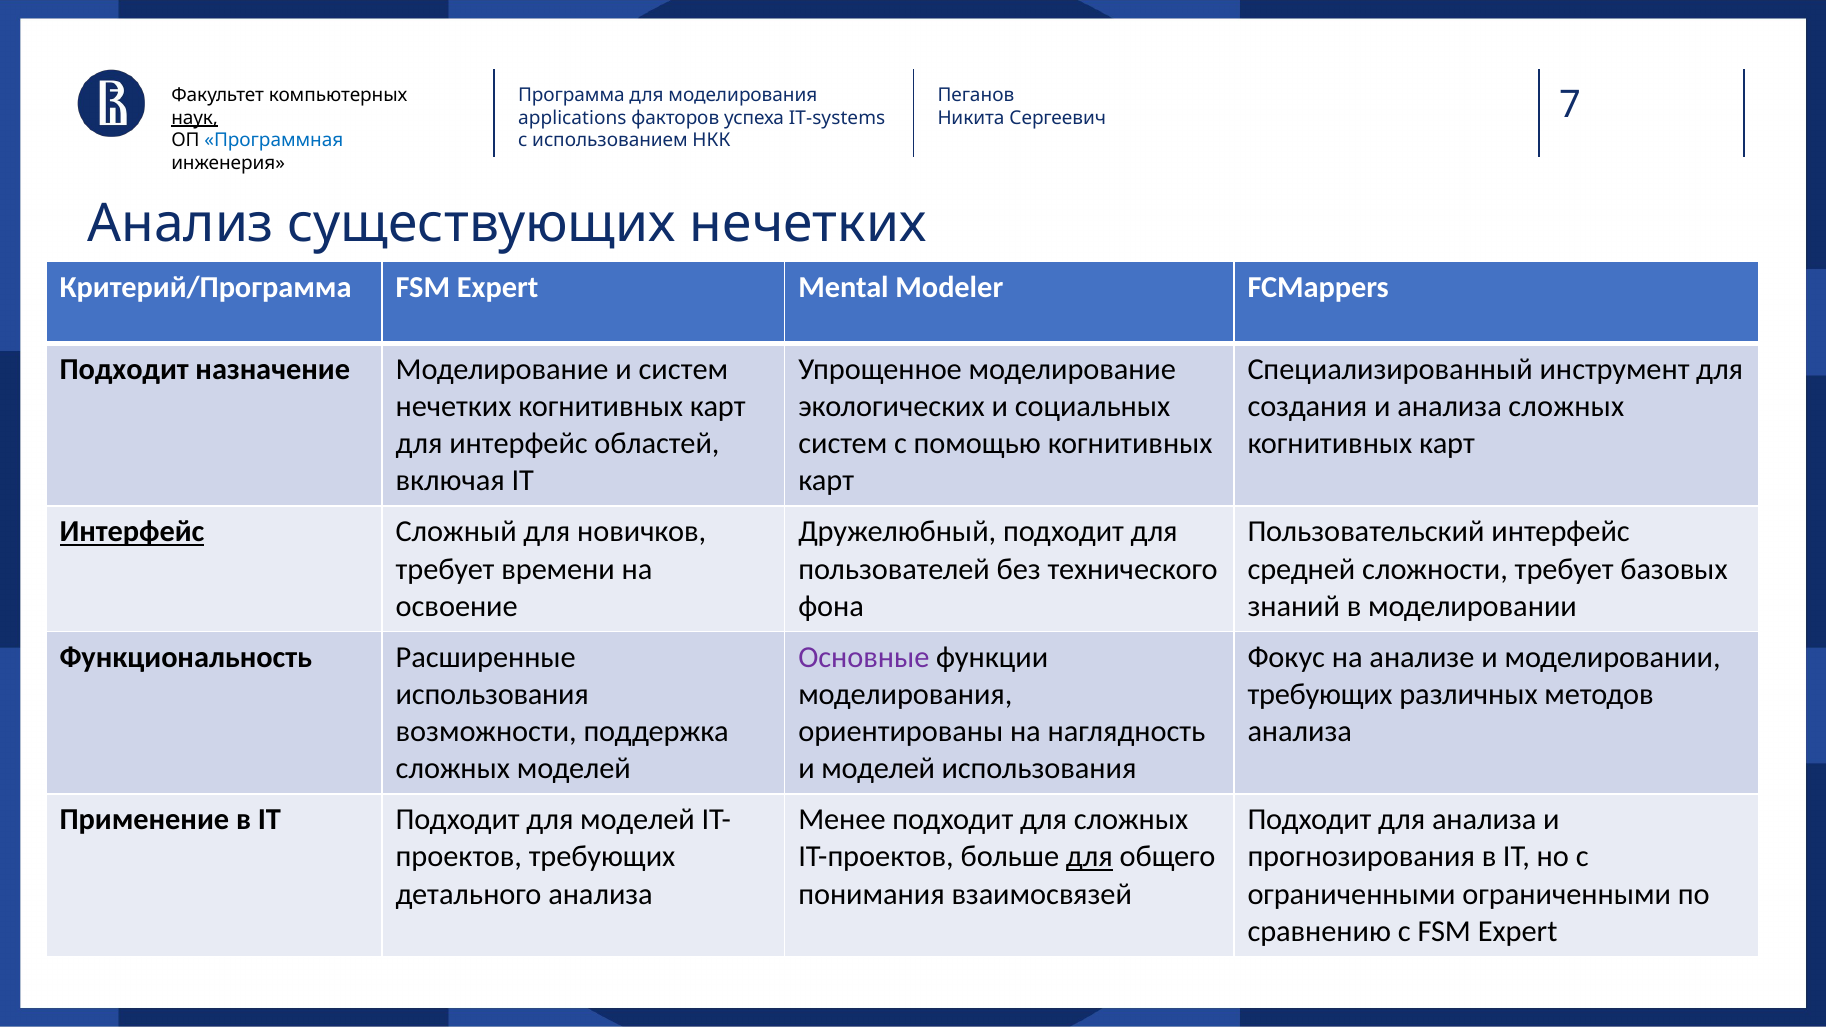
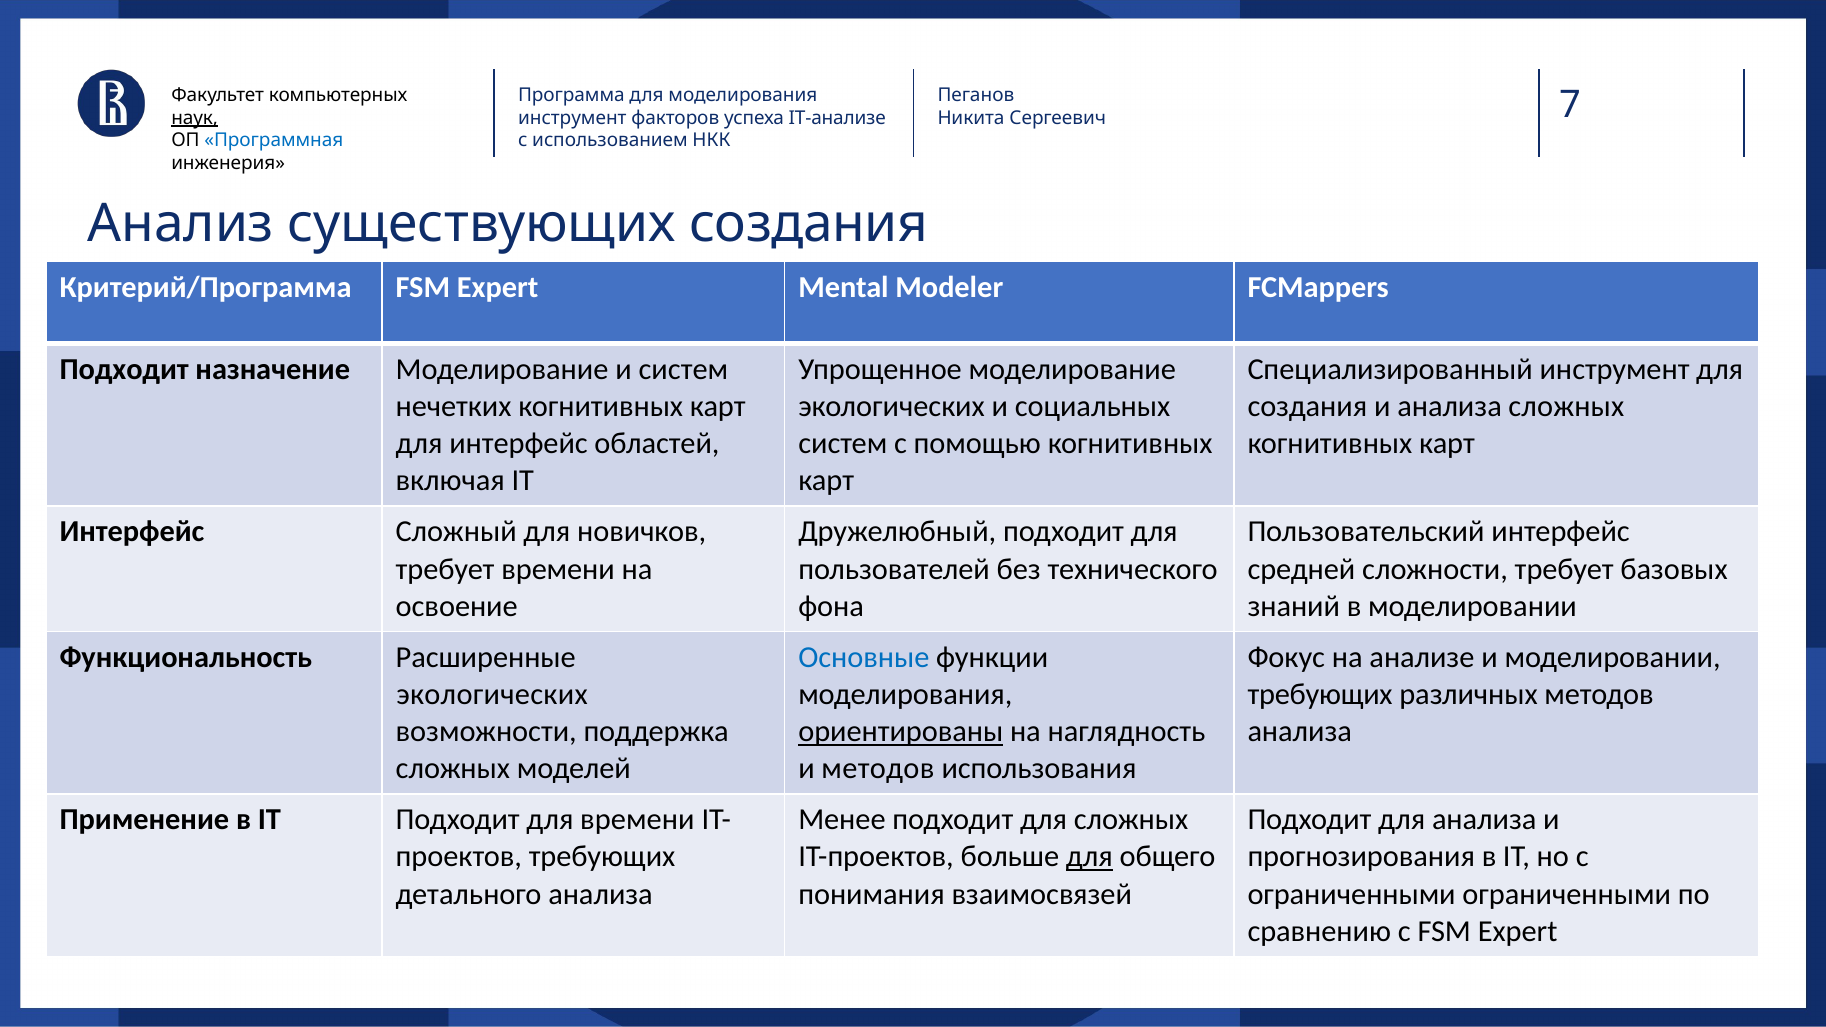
applications at (572, 118): applications -> инструмент
IТ-systems: IТ-systems -> IТ-анализе
существующих нечетких: нечетких -> создания
Интерфейс at (132, 532) underline: present -> none
Основные colour: purple -> blue
использования at (492, 694): использования -> экологических
ориентированы underline: none -> present
и моделей: моделей -> методов
для моделей: моделей -> времени
